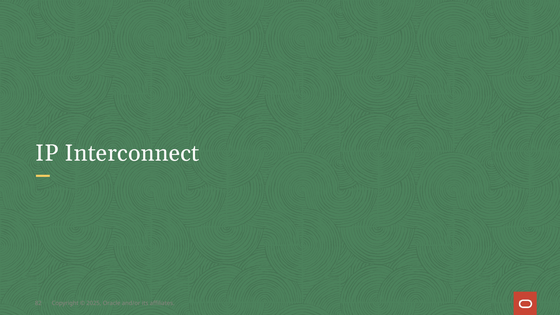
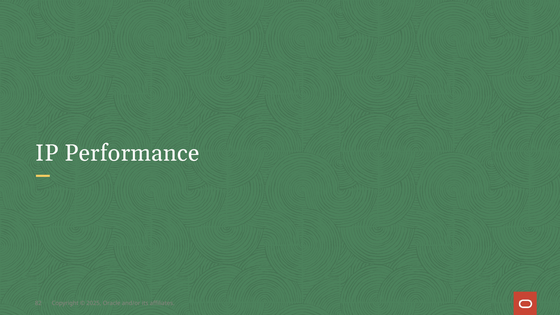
Interconnect: Interconnect -> Performance
